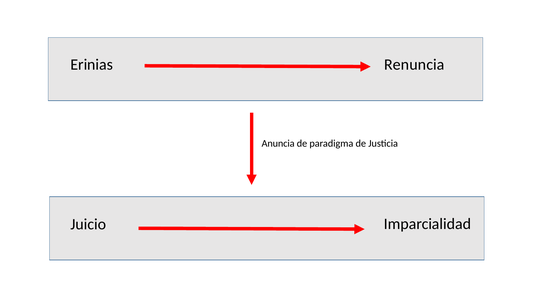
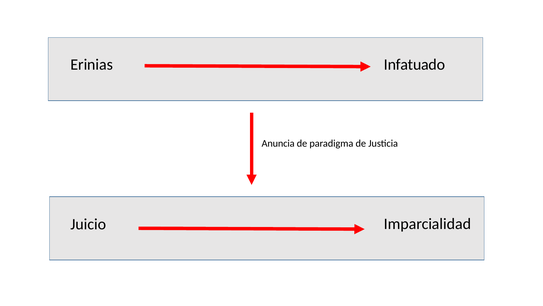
Renuncia: Renuncia -> Infatuado
